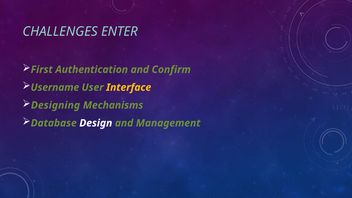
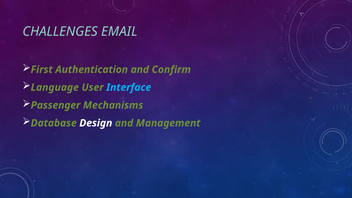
ENTER: ENTER -> EMAIL
Username: Username -> Language
Interface colour: yellow -> light blue
Designing: Designing -> Passenger
